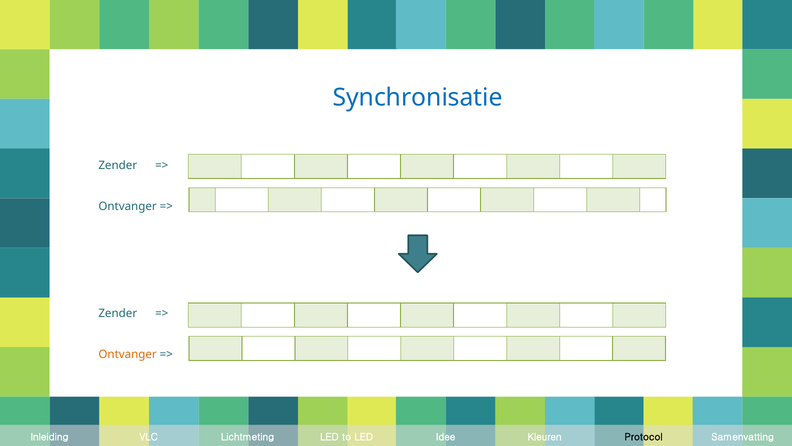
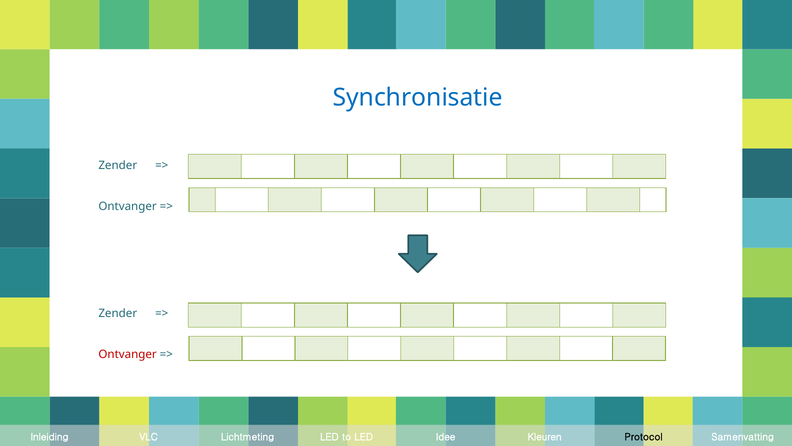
Ontvanger at (128, 354) colour: orange -> red
